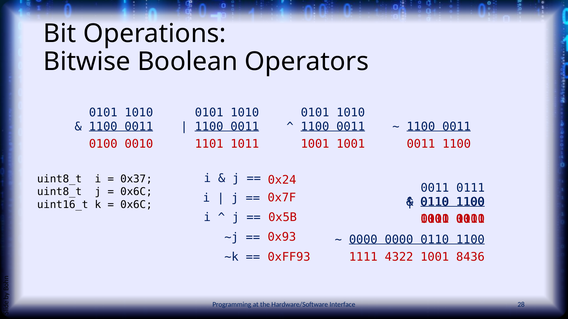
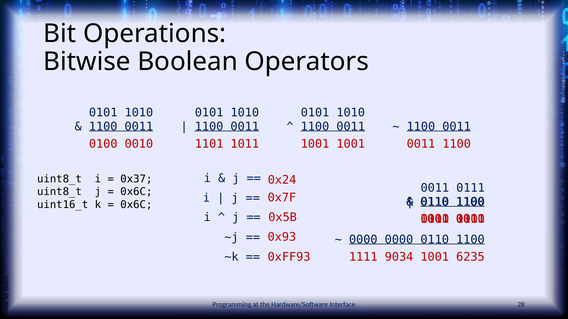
4322: 4322 -> 9034
8436: 8436 -> 6235
